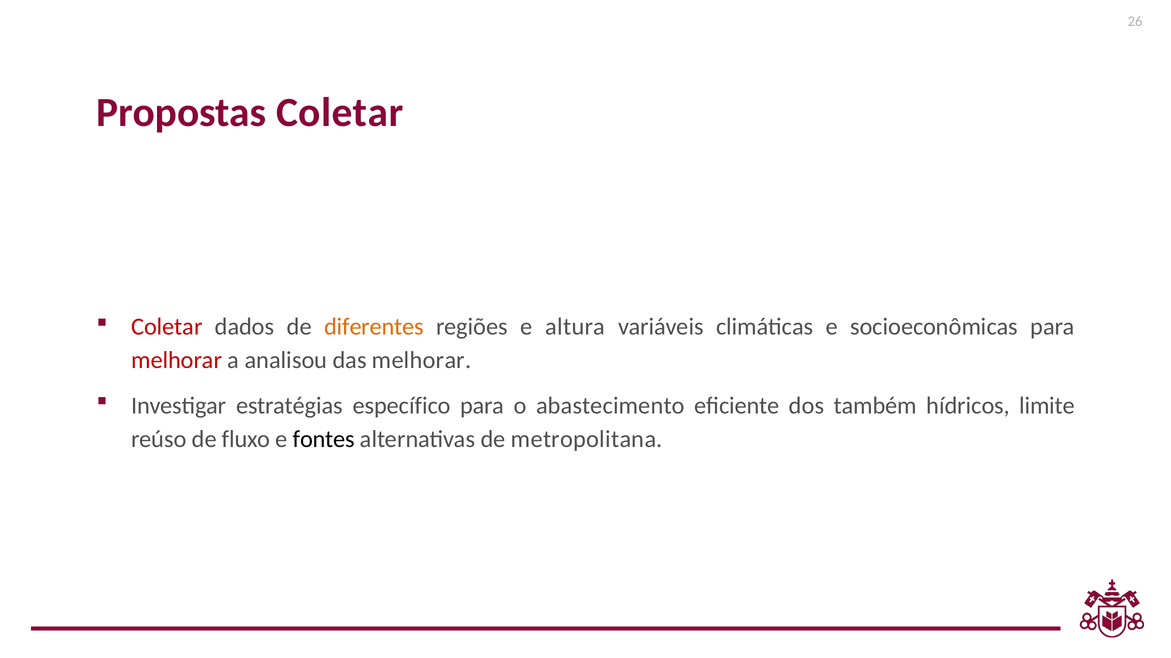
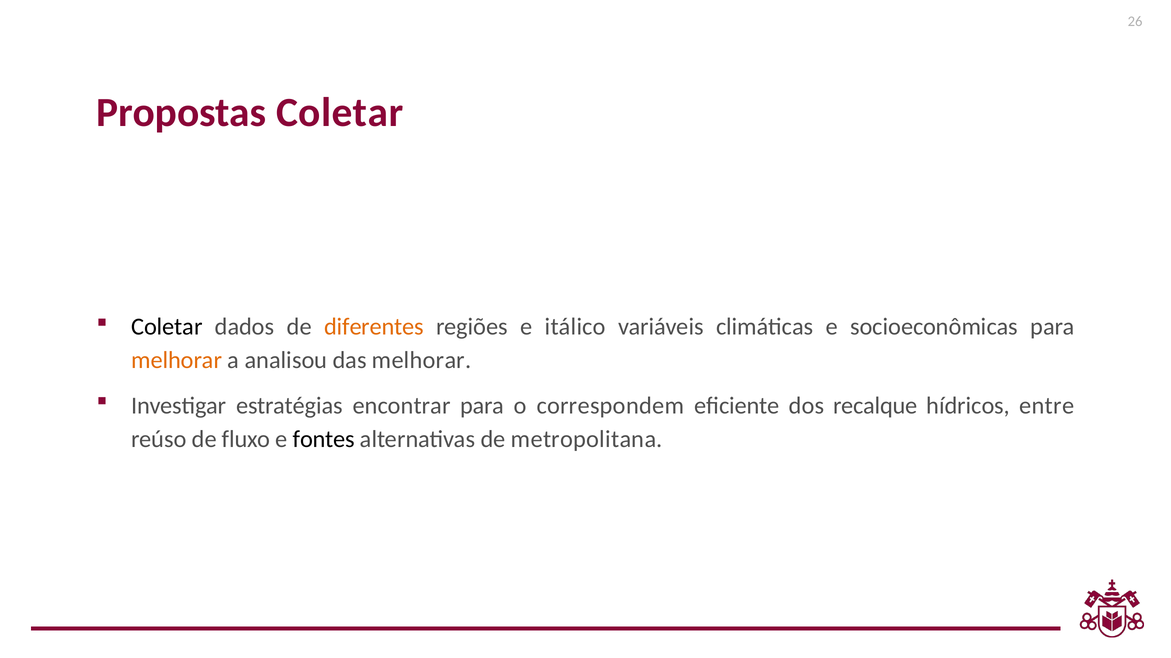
Coletar at (167, 327) colour: red -> black
altura: altura -> itálico
melhorar at (177, 361) colour: red -> orange
específico: específico -> encontrar
abastecimento: abastecimento -> correspondem
também: também -> recalque
limite: limite -> entre
